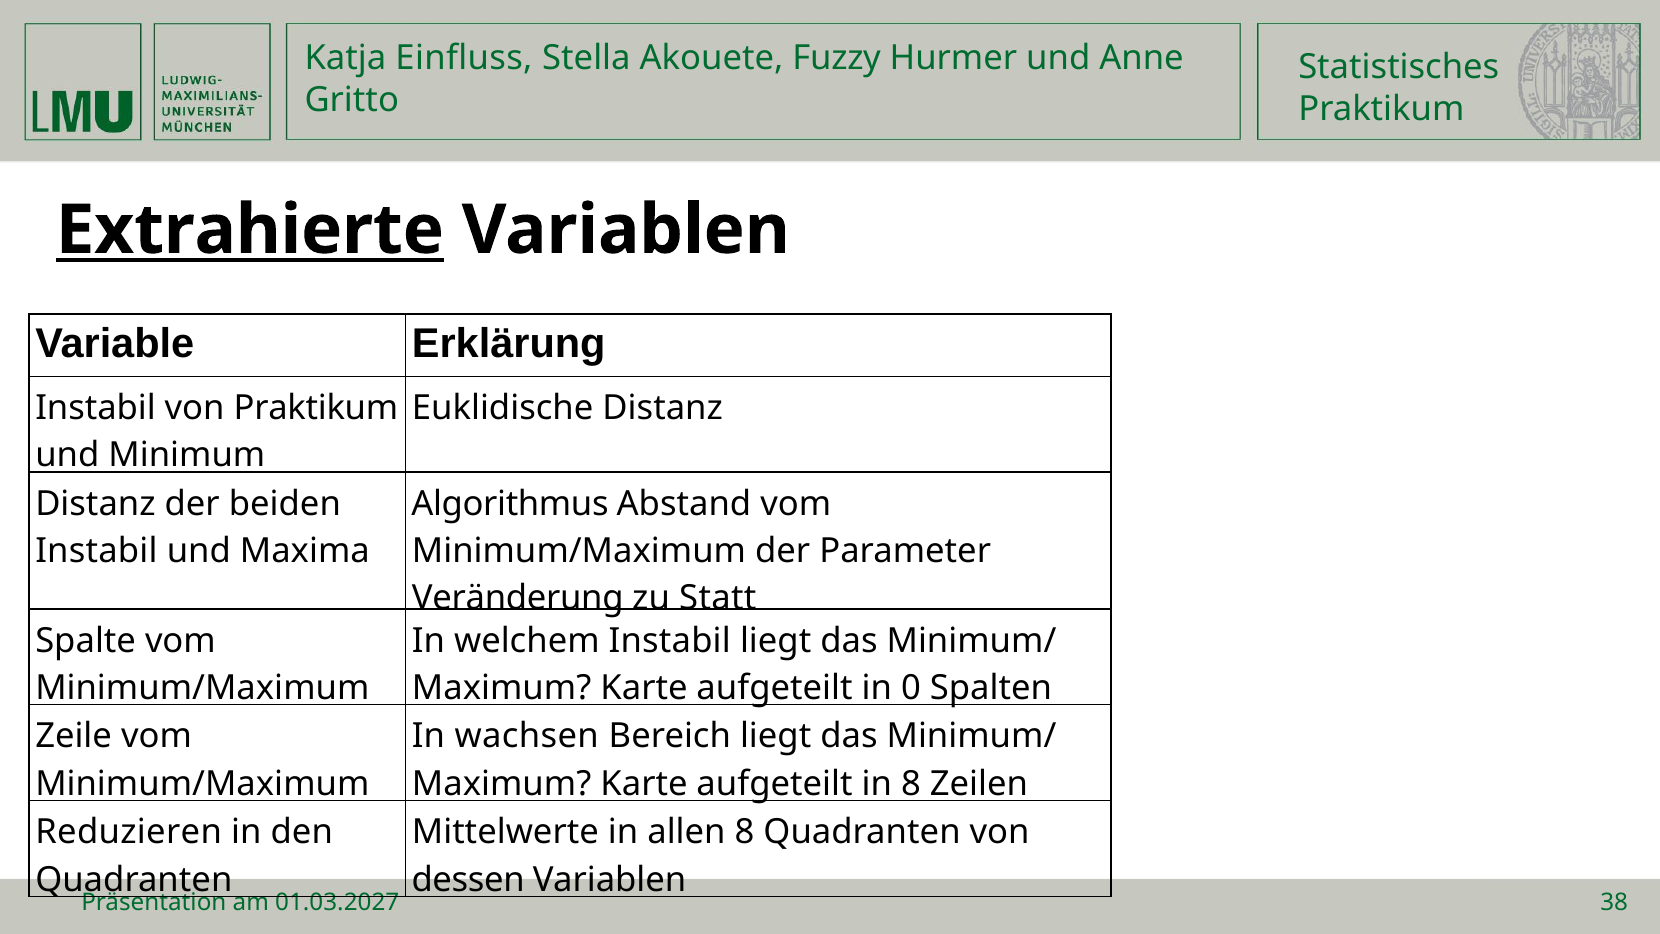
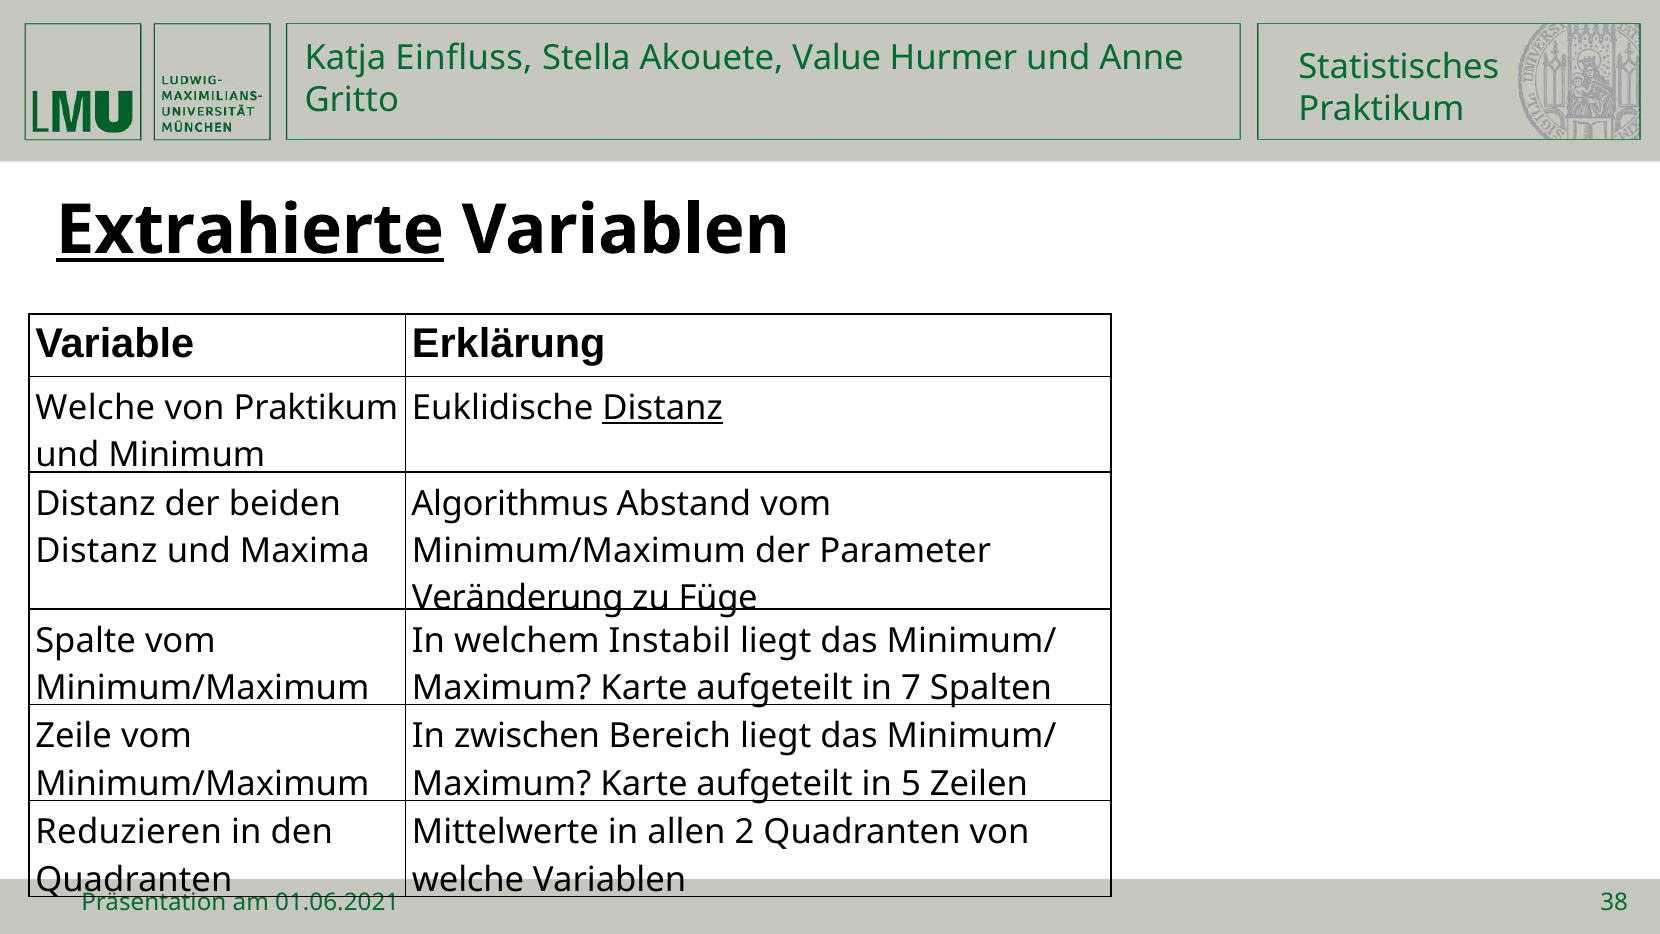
Fuzzy: Fuzzy -> Value
Instabil at (96, 408): Instabil -> Welche
Distanz at (663, 408) underline: none -> present
Instabil at (96, 551): Instabil -> Distanz
Statt: Statt -> Füge
0: 0 -> 7
wachsen: wachsen -> zwischen
in 8: 8 -> 5
allen 8: 8 -> 2
dessen at (468, 879): dessen -> welche
01.03.2027: 01.03.2027 -> 01.06.2021
